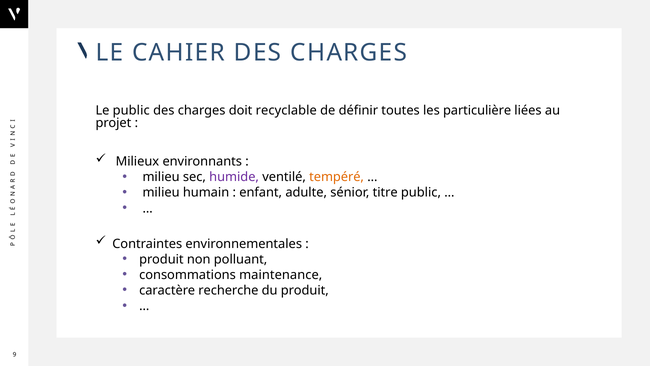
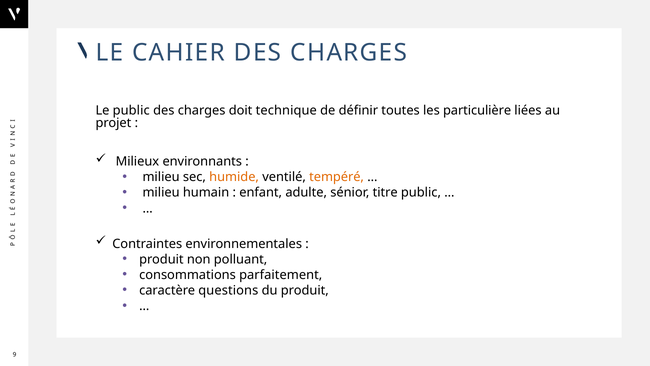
recyclable: recyclable -> technique
humide colour: purple -> orange
maintenance: maintenance -> parfaitement
recherche: recherche -> questions
